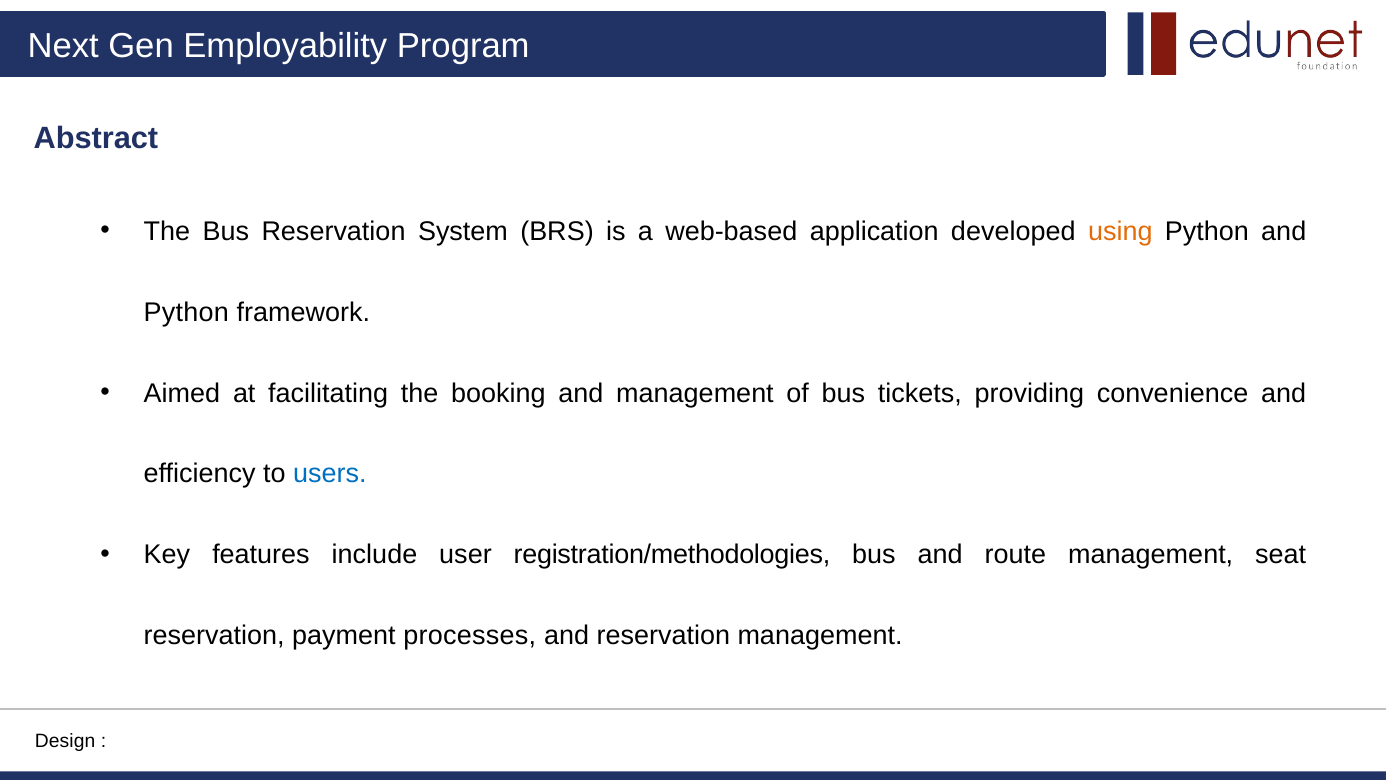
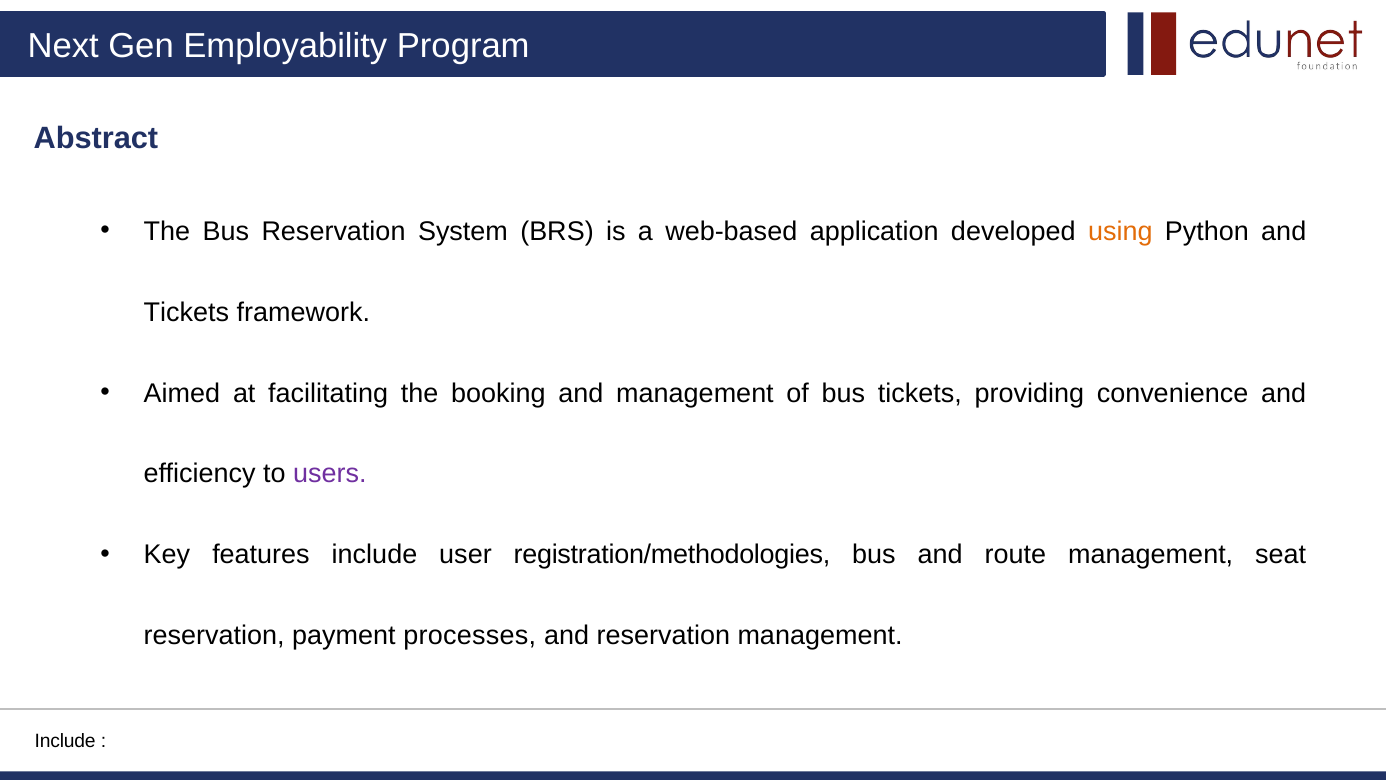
Python at (186, 312): Python -> Tickets
users colour: blue -> purple
Design at (65, 741): Design -> Include
